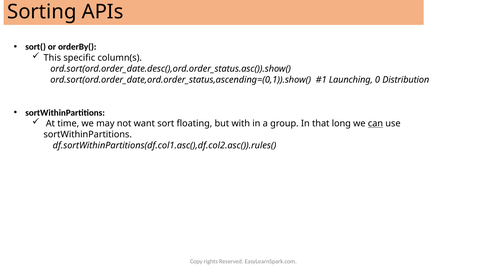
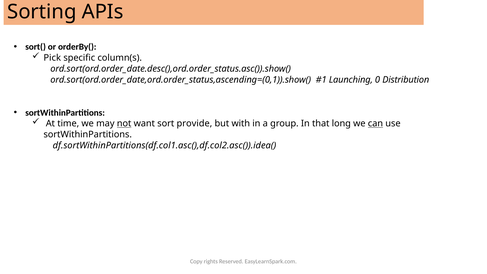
This: This -> Pick
not underline: none -> present
floating: floating -> provide
df.sortWithinPartitions(df.col1.asc(),df.col2.asc()).rules(: df.sortWithinPartitions(df.col1.asc(),df.col2.asc()).rules( -> df.sortWithinPartitions(df.col1.asc(),df.col2.asc()).idea(
